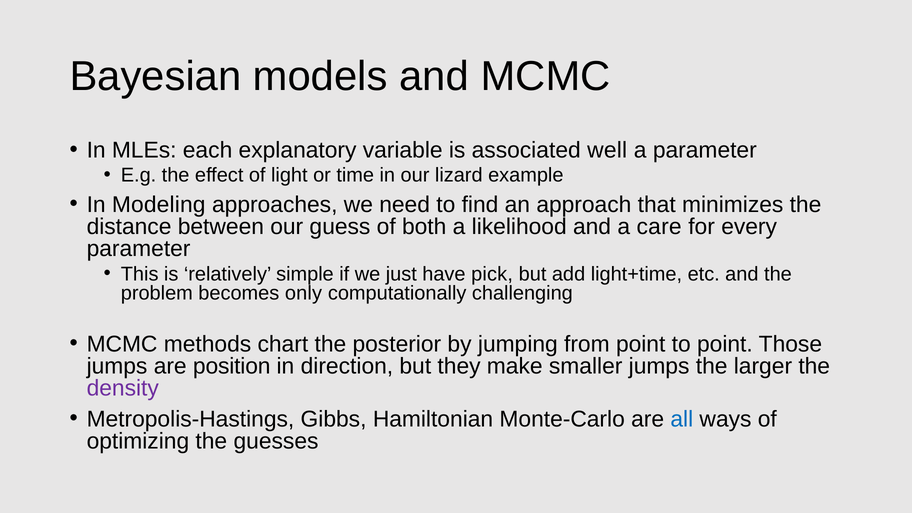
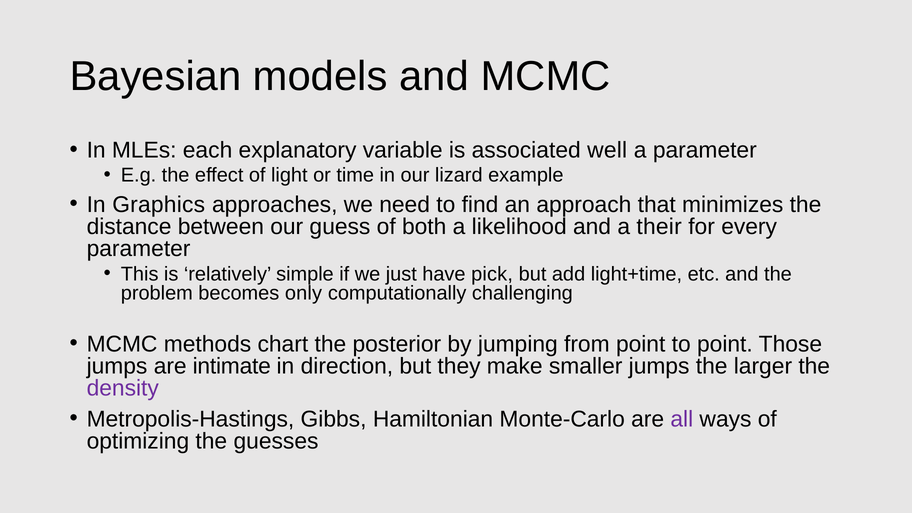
Modeling: Modeling -> Graphics
care: care -> their
position: position -> intimate
all colour: blue -> purple
